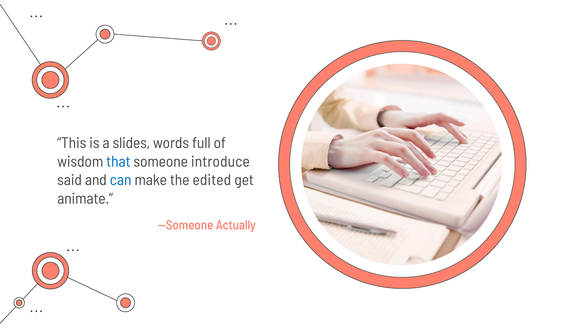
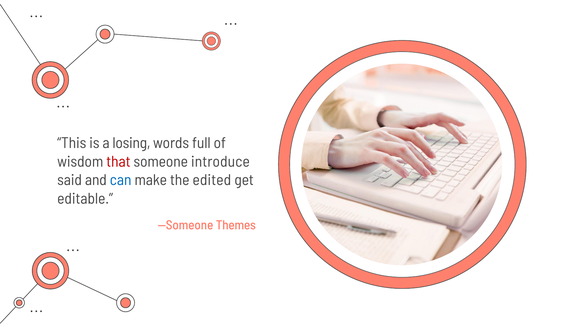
slides: slides -> losing
that colour: blue -> red
animate: animate -> editable
Actually: Actually -> Themes
